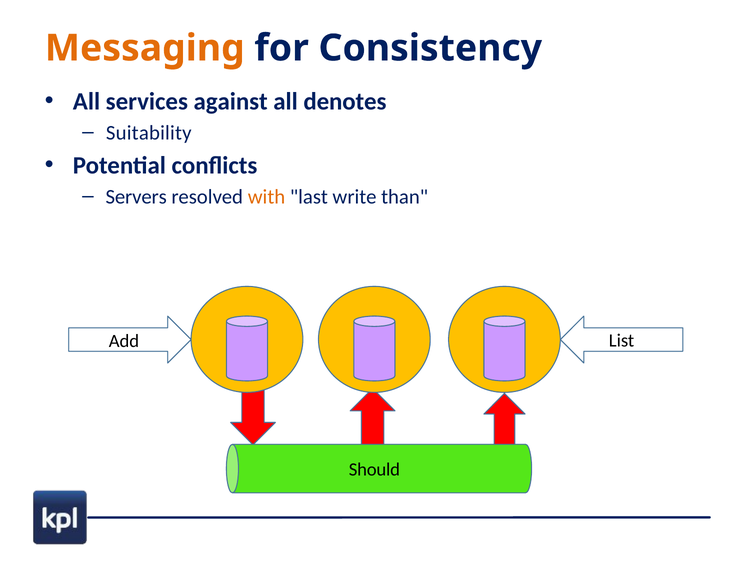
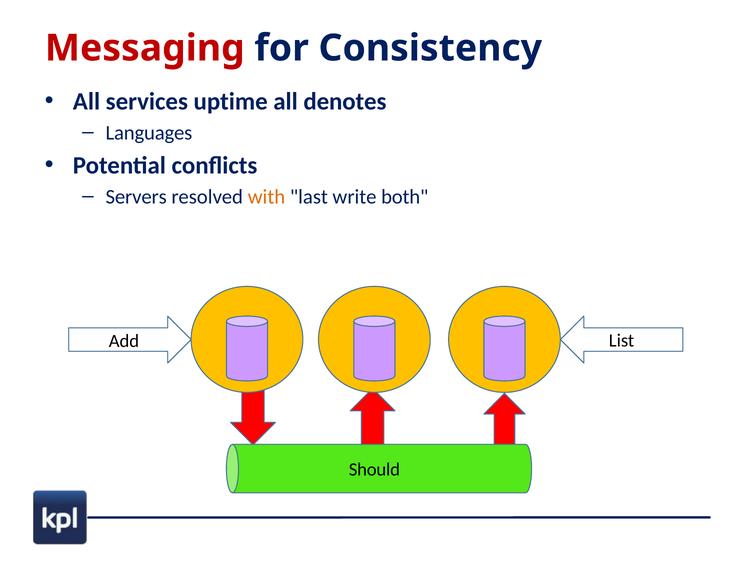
Messaging colour: orange -> red
against: against -> uptime
Suitability: Suitability -> Languages
than: than -> both
